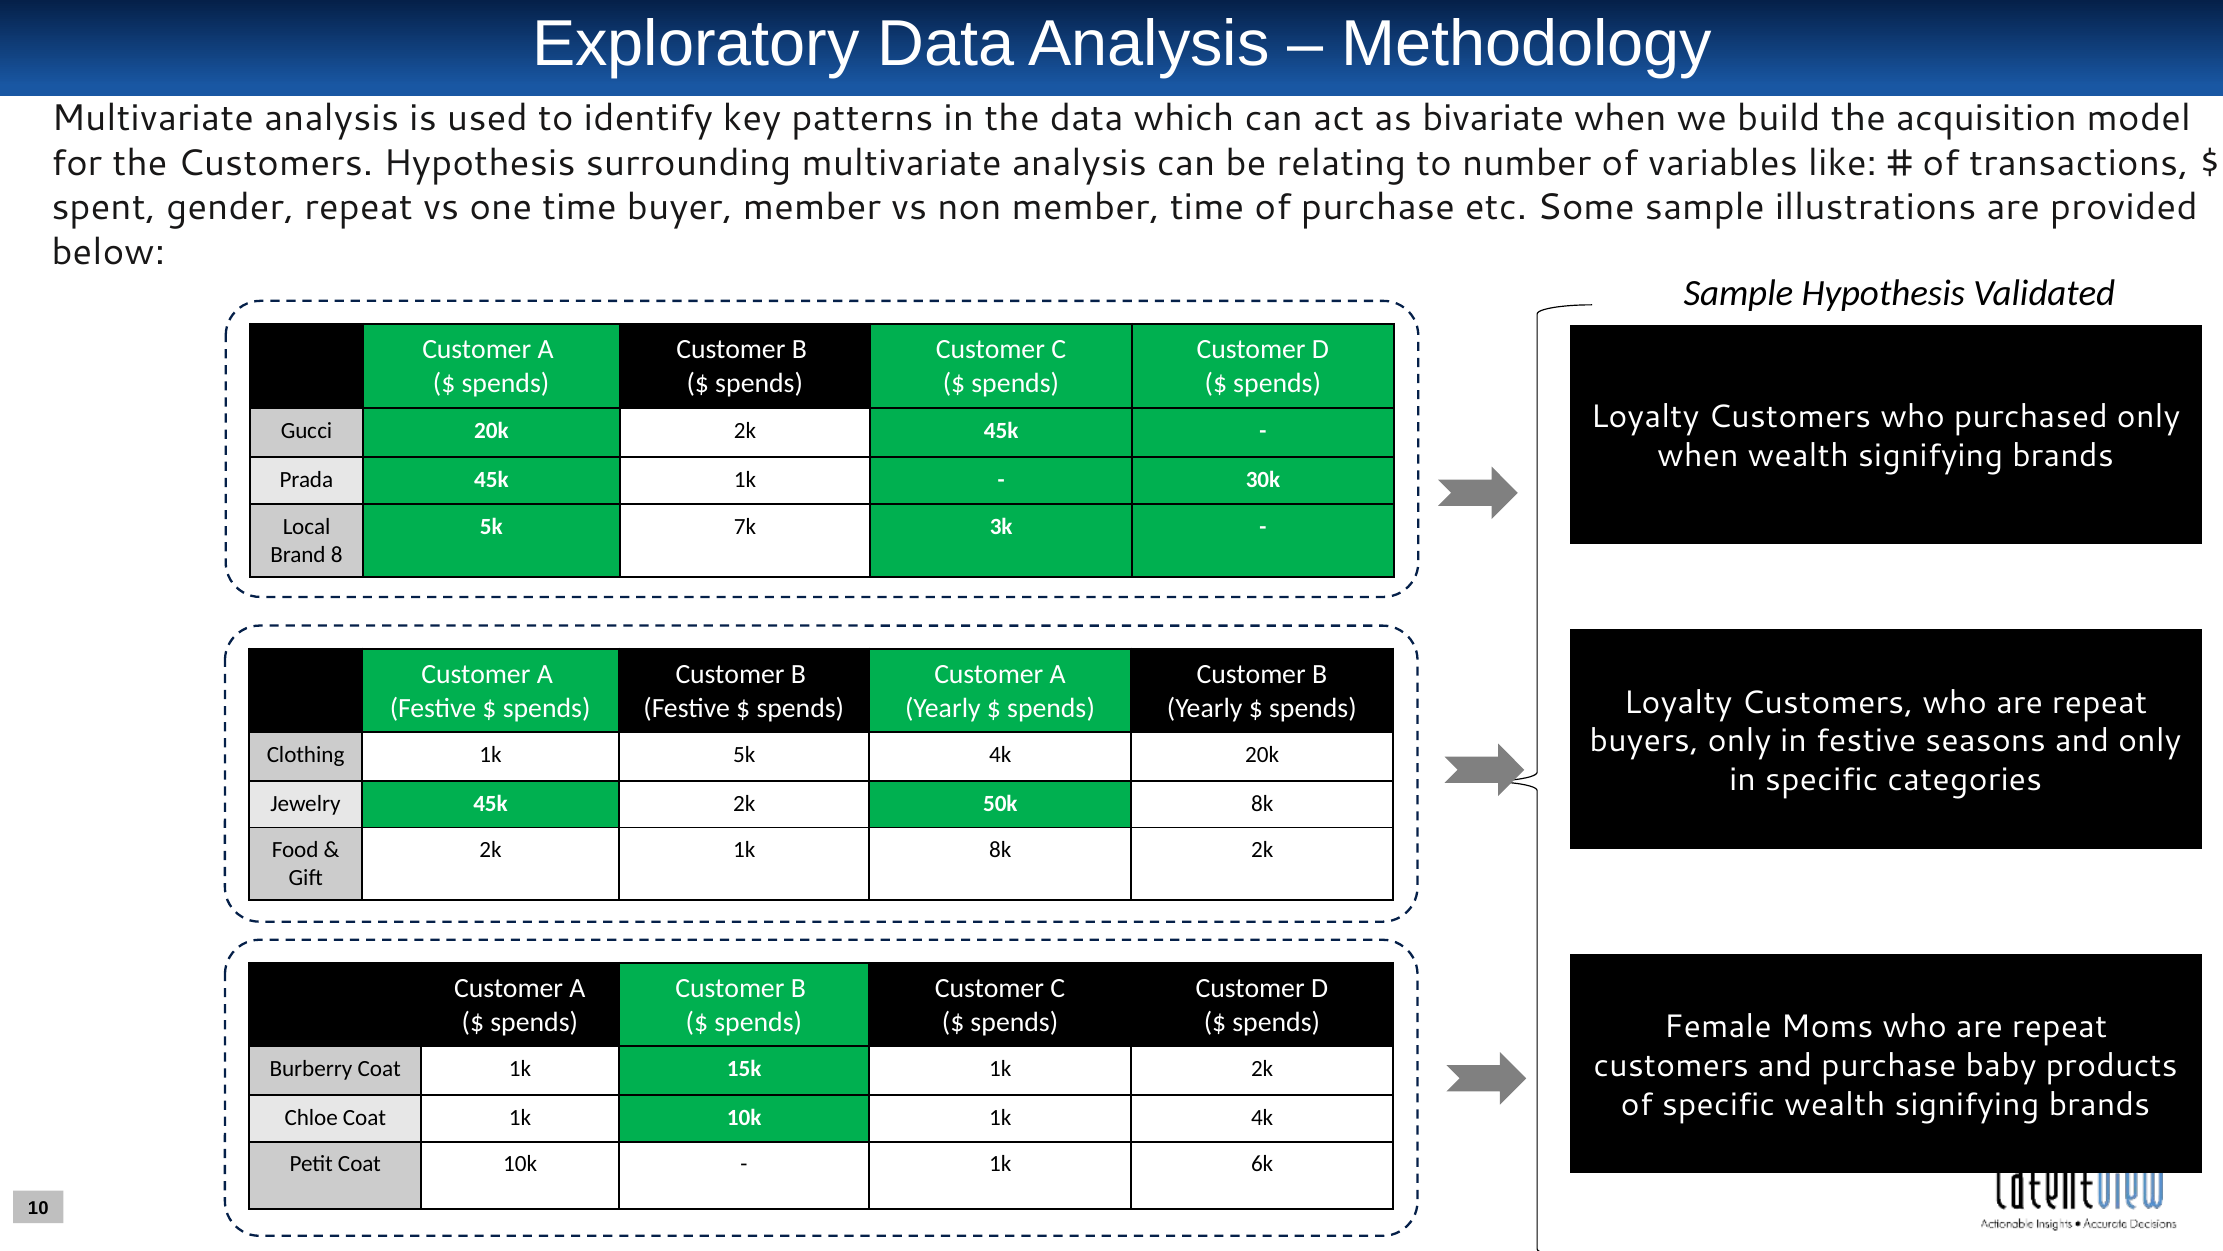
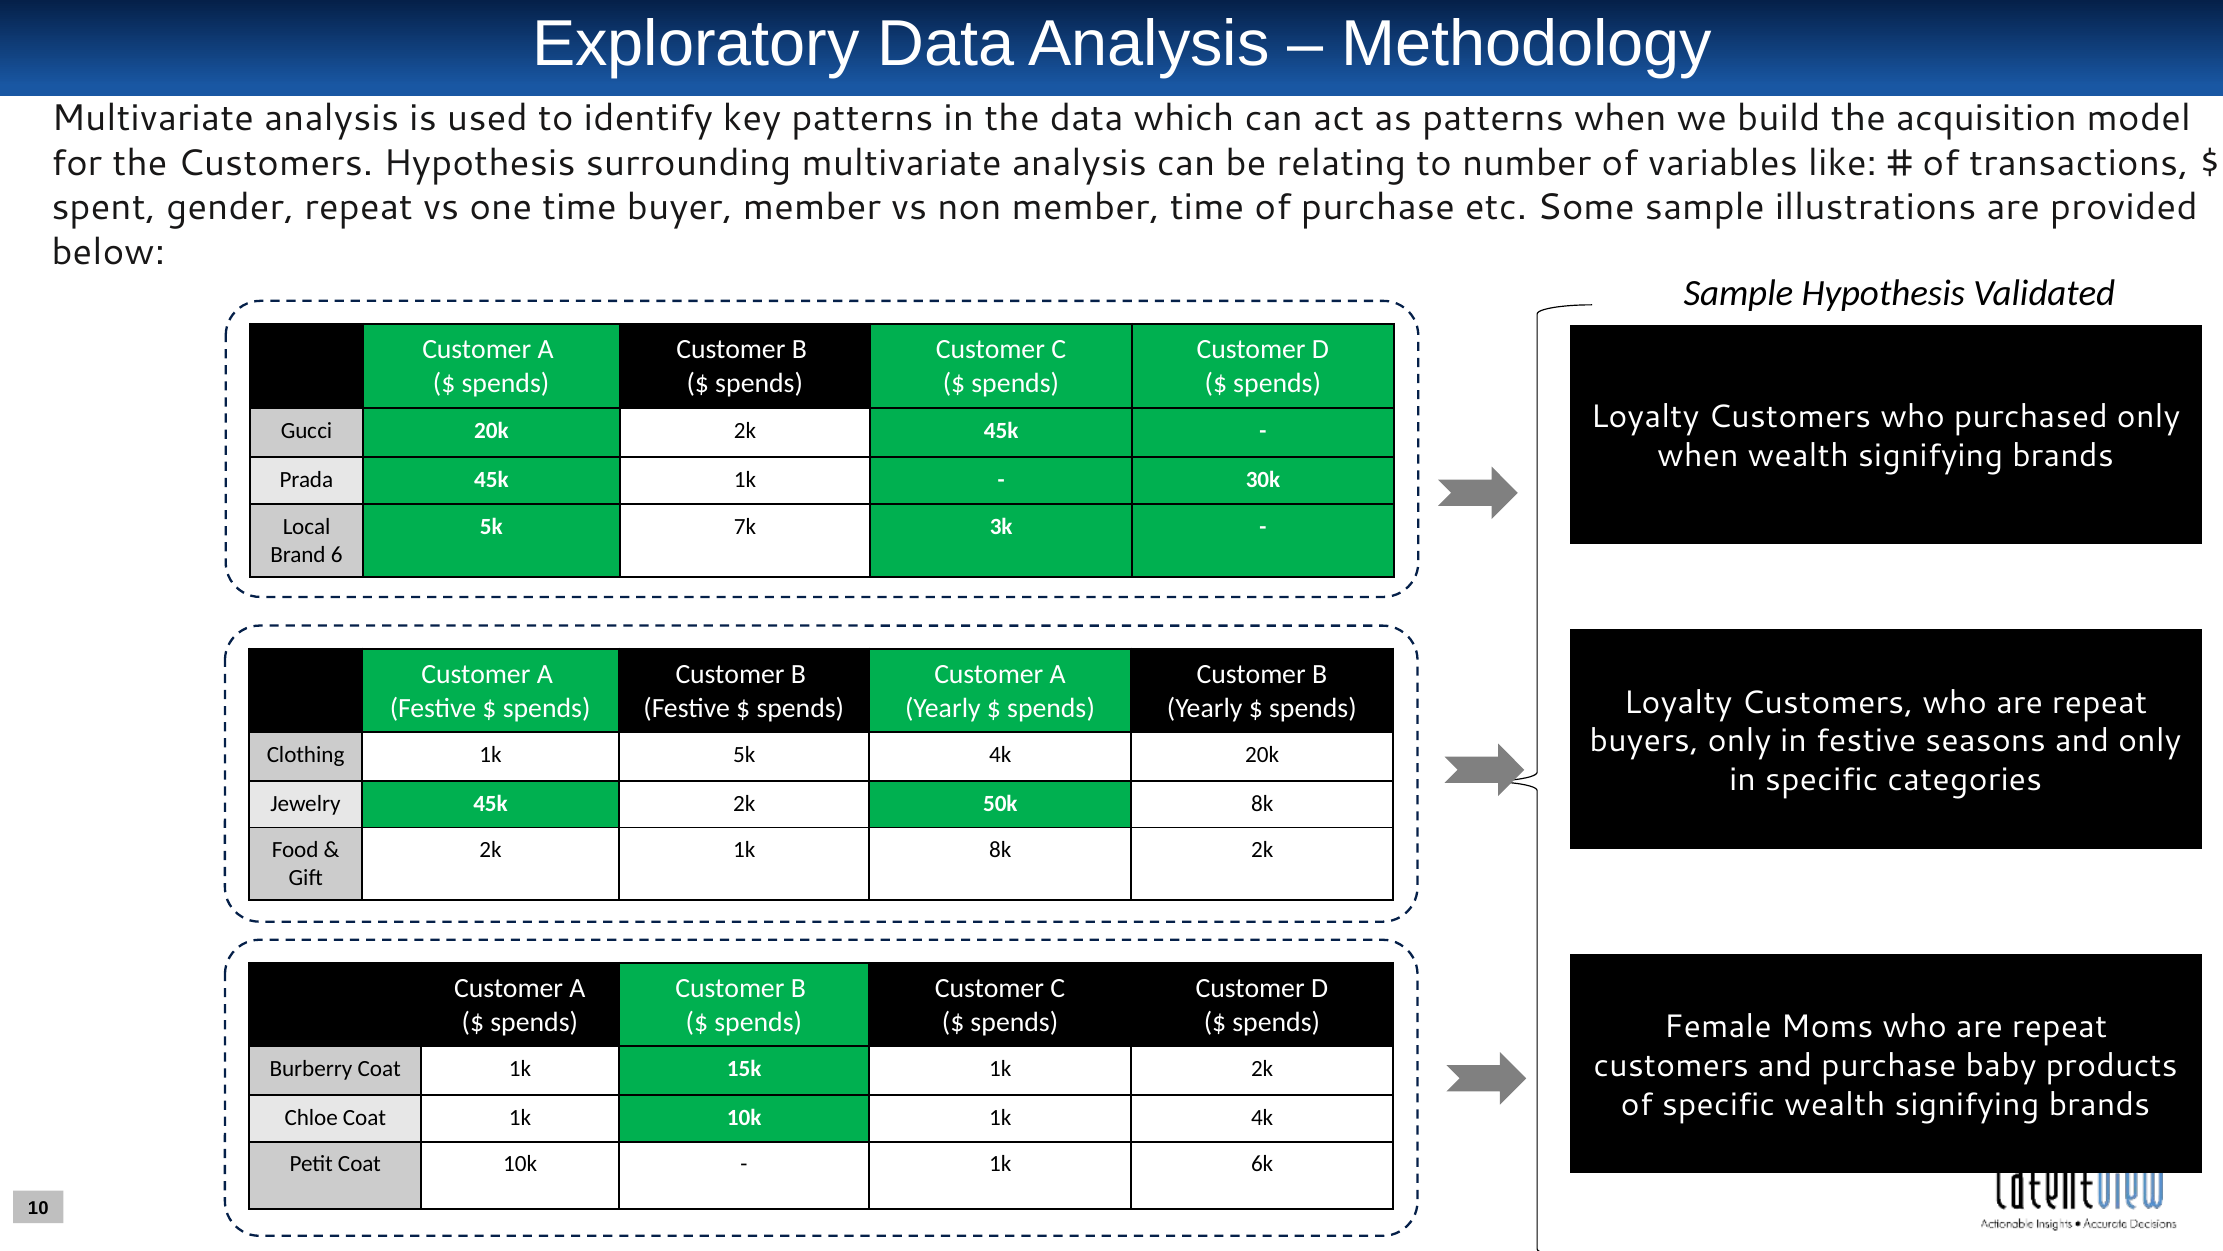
as bivariate: bivariate -> patterns
8: 8 -> 6
